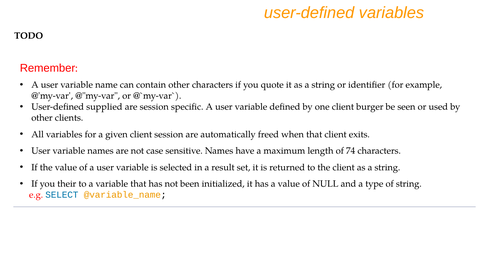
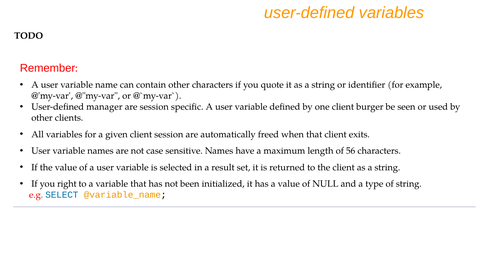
supplied: supplied -> manager
74: 74 -> 56
their: their -> right
